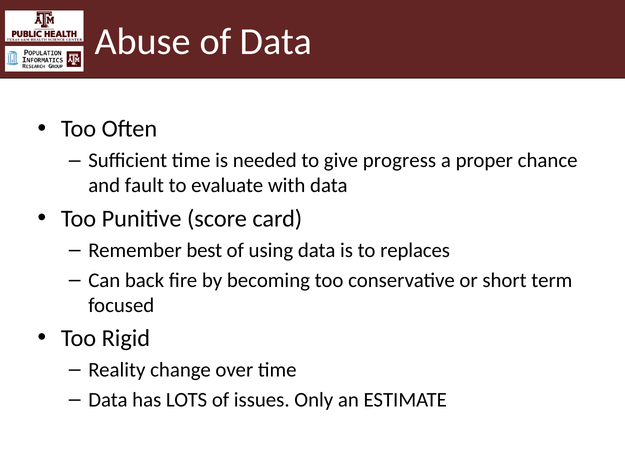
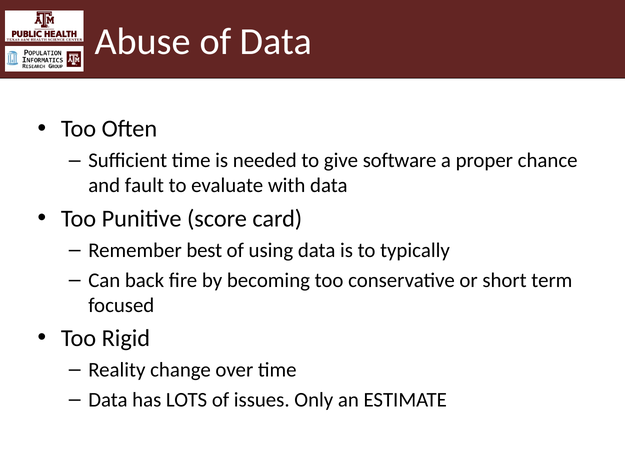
progress: progress -> software
replaces: replaces -> typically
